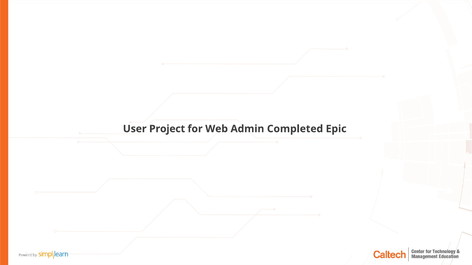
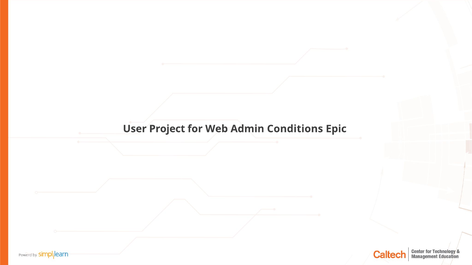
Completed: Completed -> Conditions
